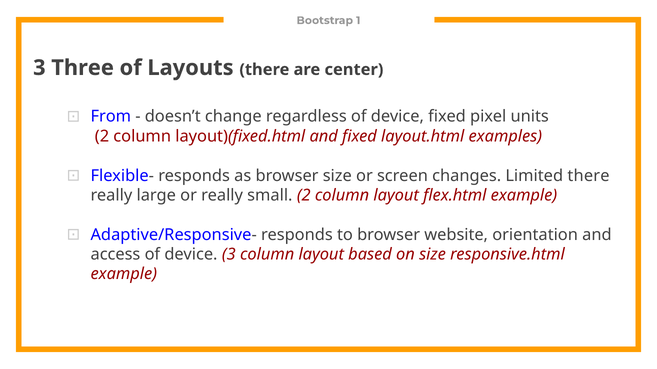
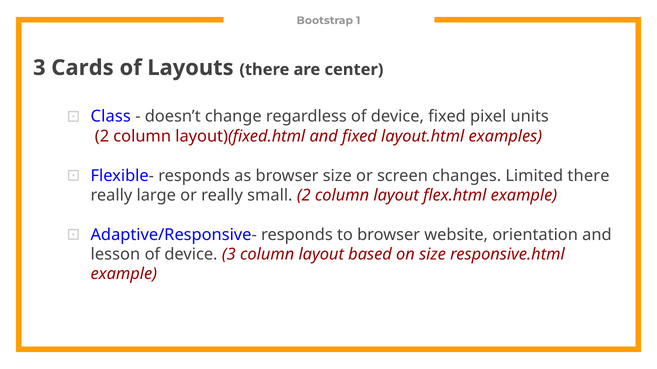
Three: Three -> Cards
From: From -> Class
access: access -> lesson
